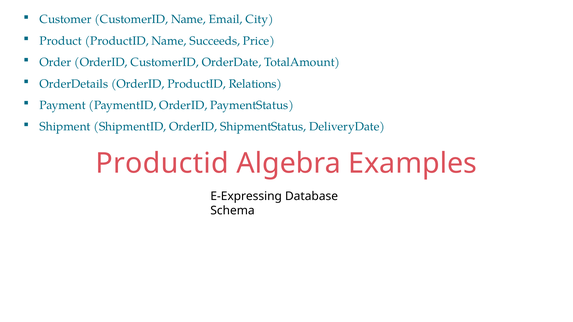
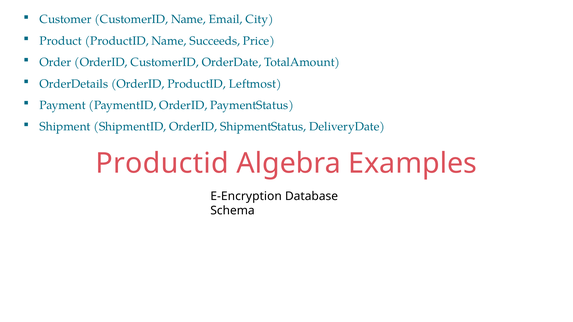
Relations: Relations -> Leftmost
E-Expressing: E-Expressing -> E-Encryption
